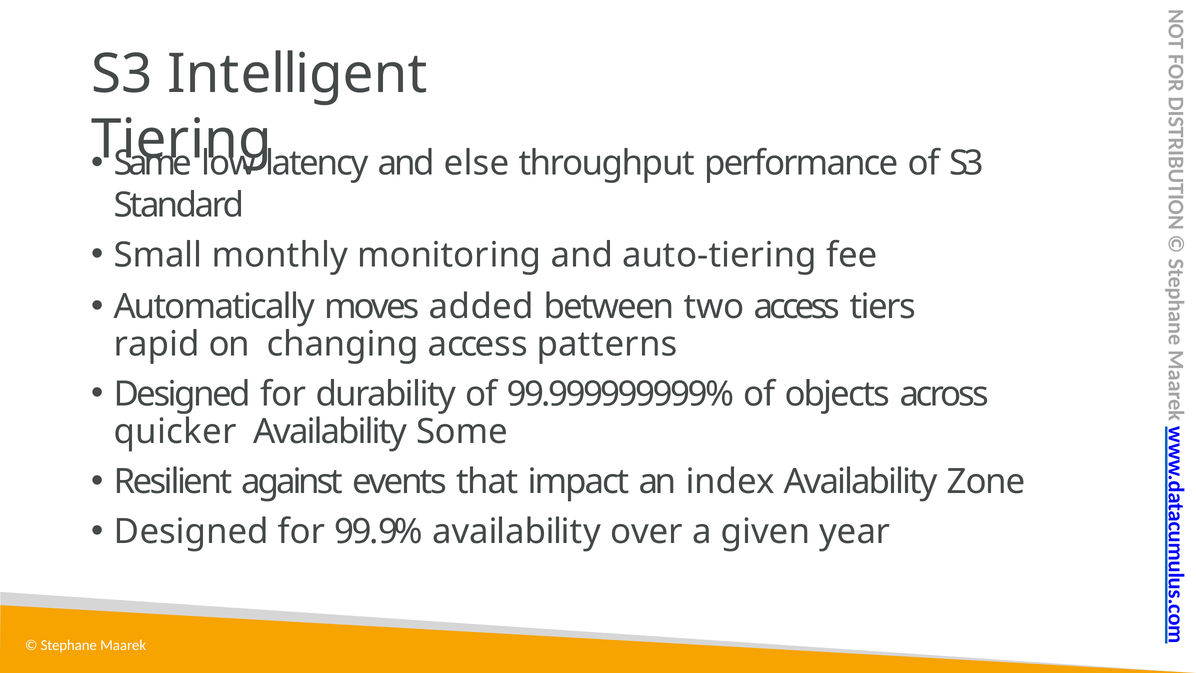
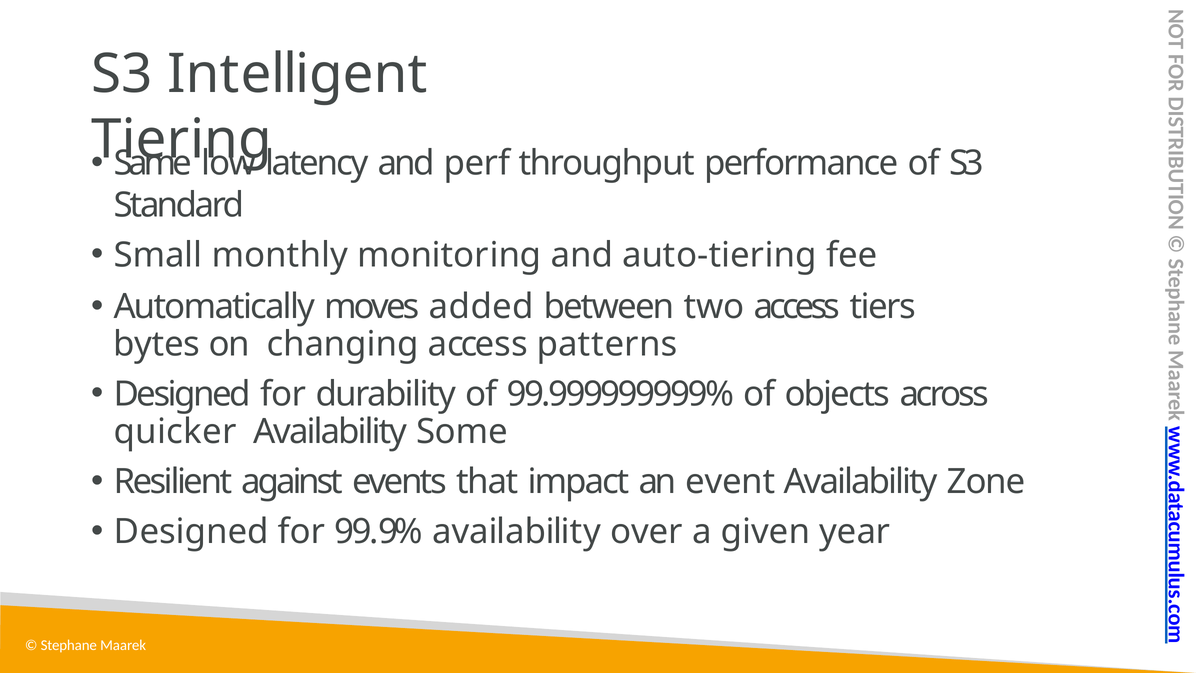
else: else -> perf
rapid: rapid -> bytes
index: index -> event
